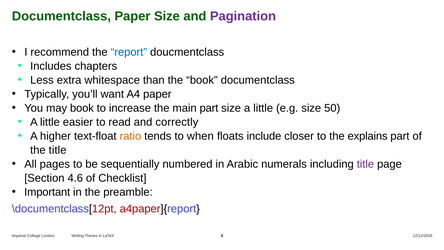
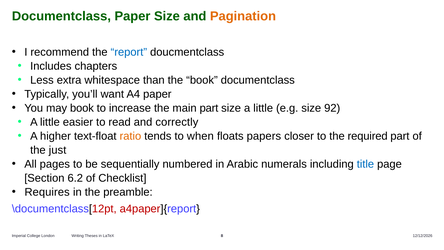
Pagination colour: purple -> orange
50: 50 -> 92
include: include -> papers
explains: explains -> required
the title: title -> just
title at (365, 164) colour: purple -> blue
4.6: 4.6 -> 6.2
Important: Important -> Requires
